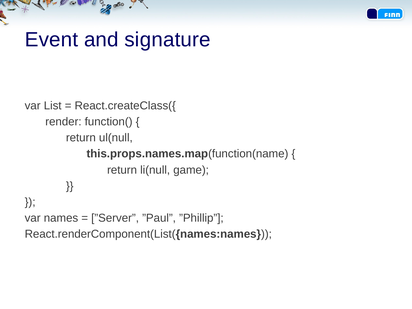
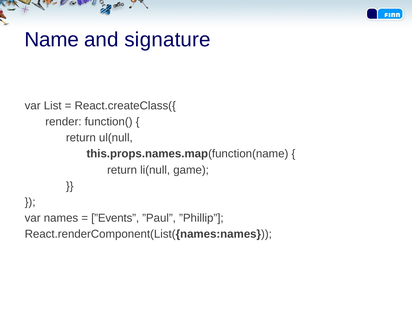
Event: Event -> Name
”Server: ”Server -> ”Events
